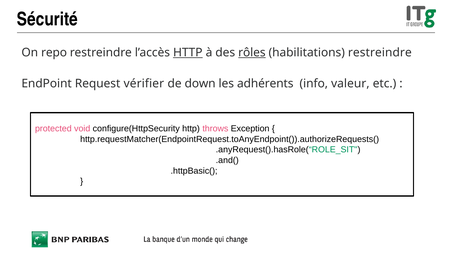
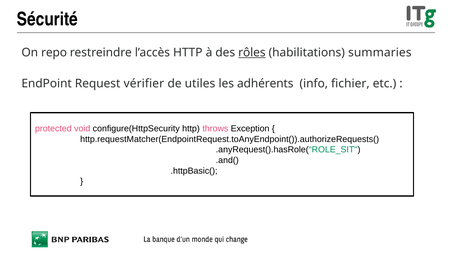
HTTP at (188, 52) underline: present -> none
habilitations restreindre: restreindre -> summaries
down: down -> utiles
valeur: valeur -> fichier
